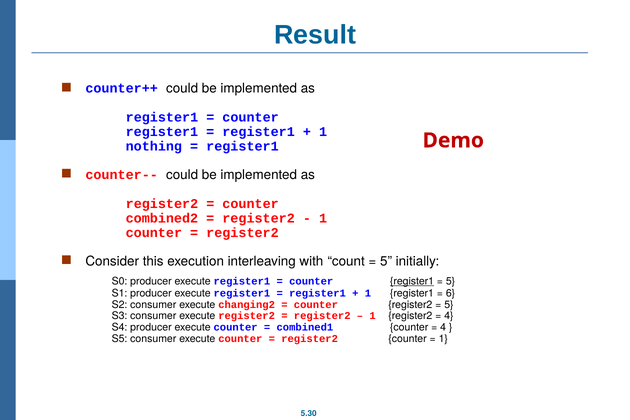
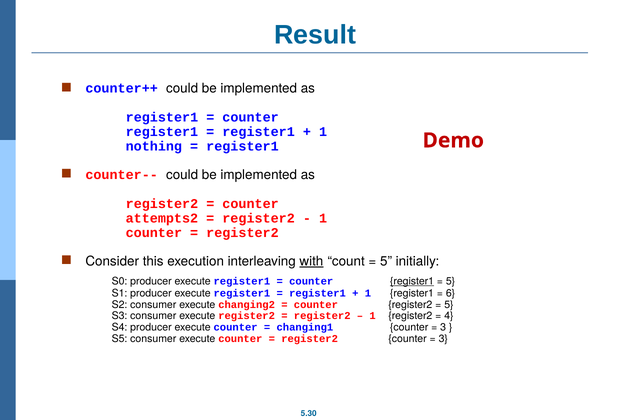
combined2: combined2 -> attempts2
with underline: none -> present
combined1: combined1 -> changing1
4 at (443, 327): 4 -> 3
1 at (443, 339): 1 -> 3
